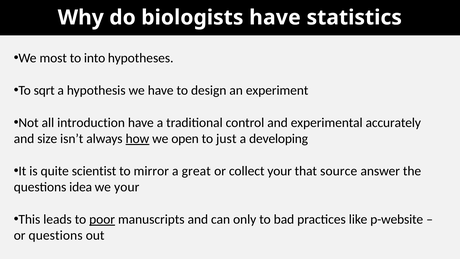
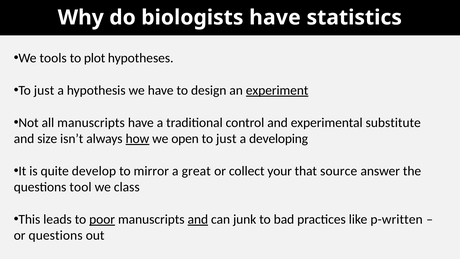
most: most -> tools
into: into -> plot
sqrt at (44, 90): sqrt -> just
experiment underline: none -> present
all introduction: introduction -> manuscripts
accurately: accurately -> substitute
scientist: scientist -> develop
idea: idea -> tool
we your: your -> class
and at (198, 219) underline: none -> present
only: only -> junk
p-website: p-website -> p-written
